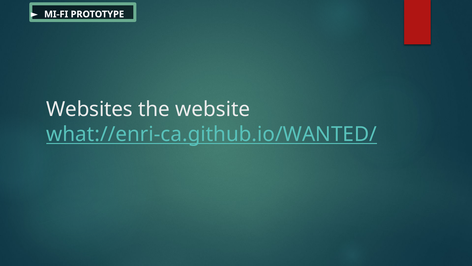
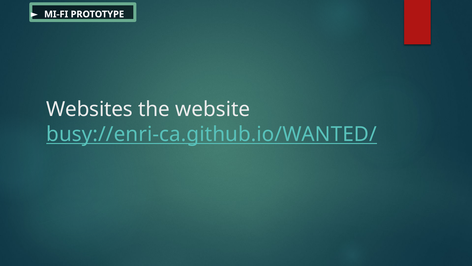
what://enri-ca.github.io/WANTED/: what://enri-ca.github.io/WANTED/ -> busy://enri-ca.github.io/WANTED/
